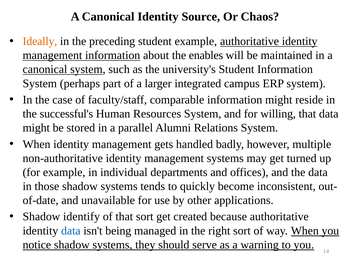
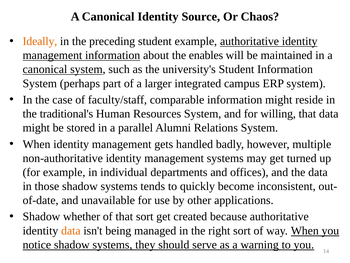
successful's: successful's -> traditional's
identify: identify -> whether
data at (71, 230) colour: blue -> orange
